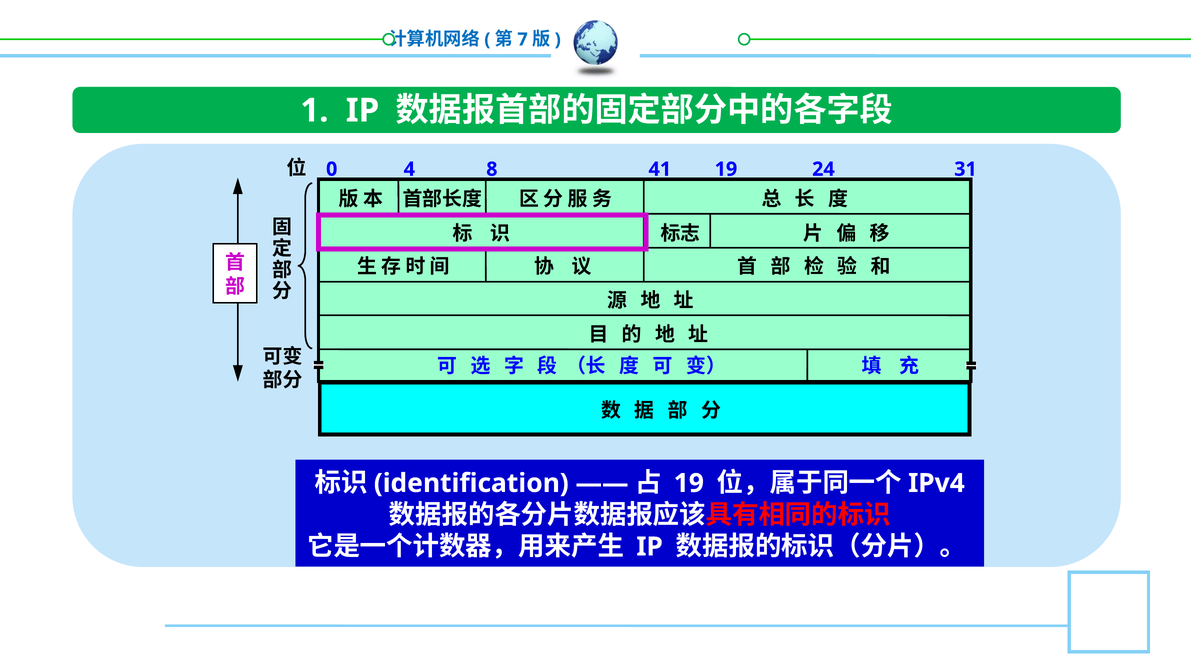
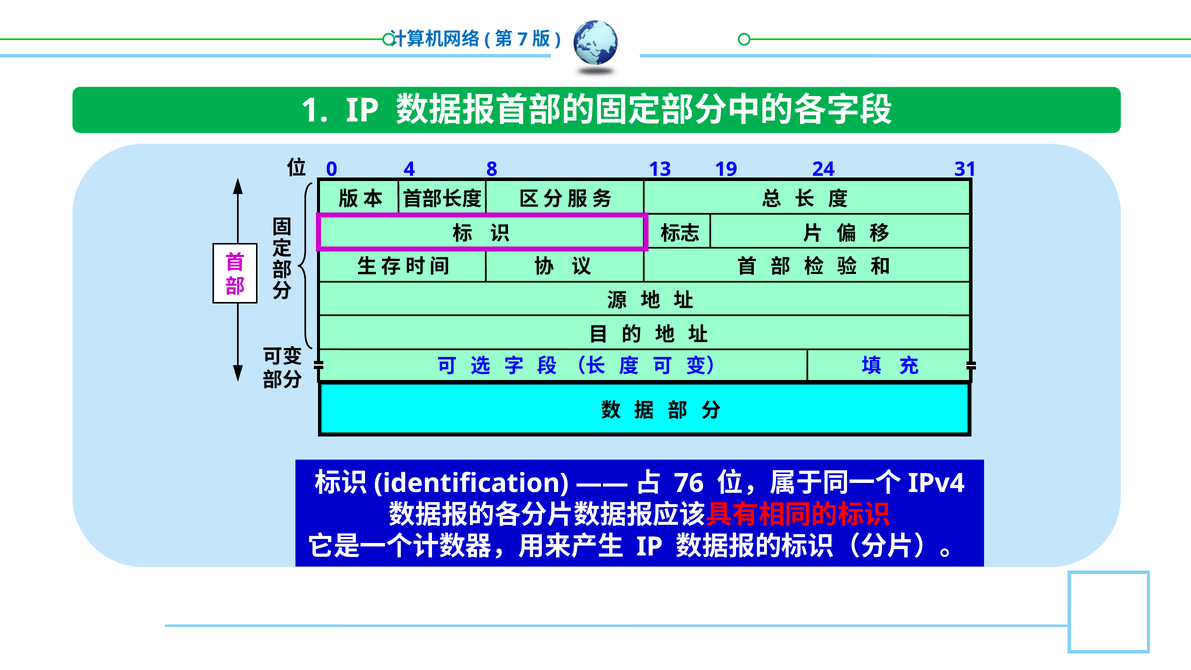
41: 41 -> 13
19 at (689, 483): 19 -> 76
